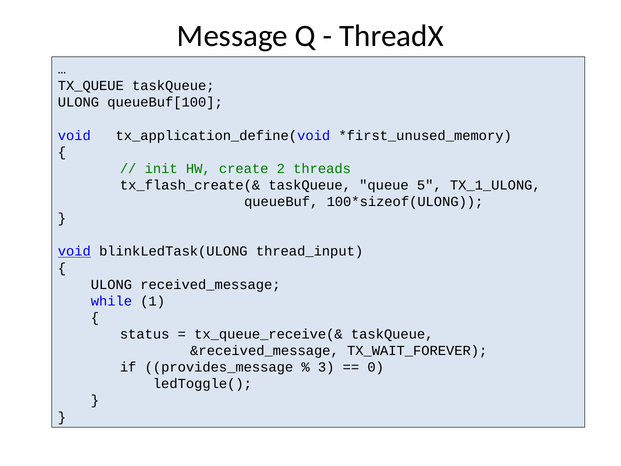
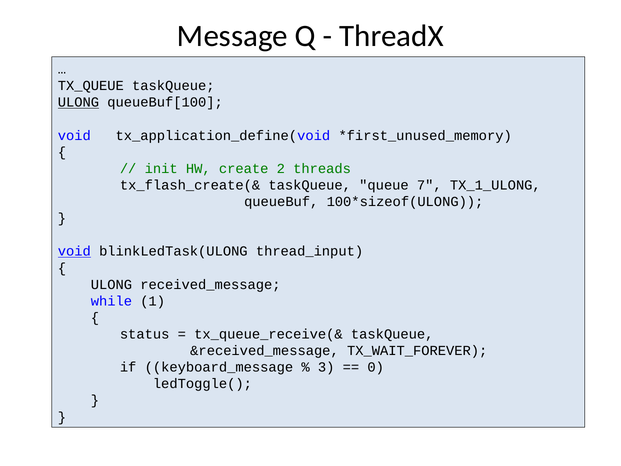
ULONG at (78, 102) underline: none -> present
5: 5 -> 7
provides_message: provides_message -> keyboard_message
